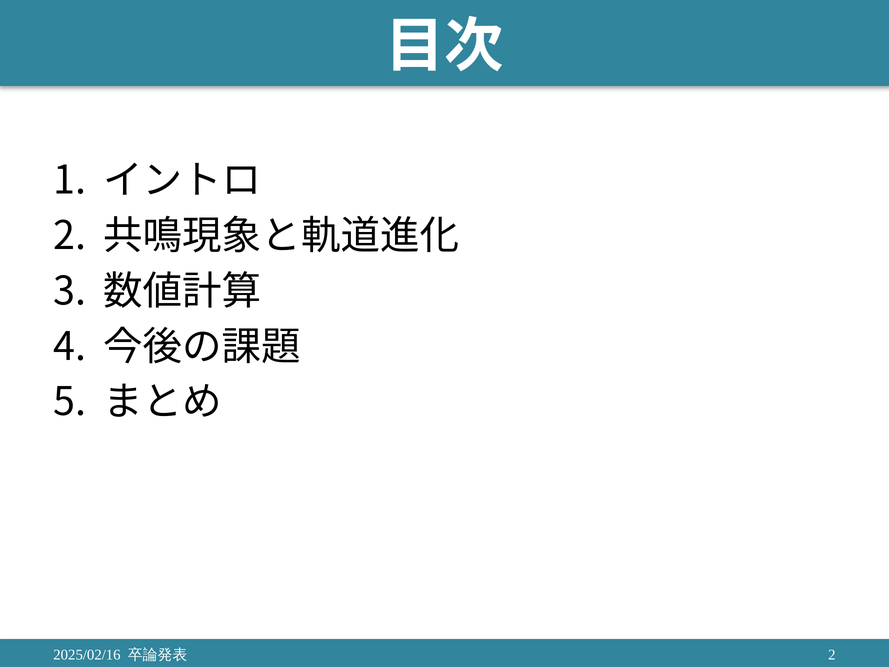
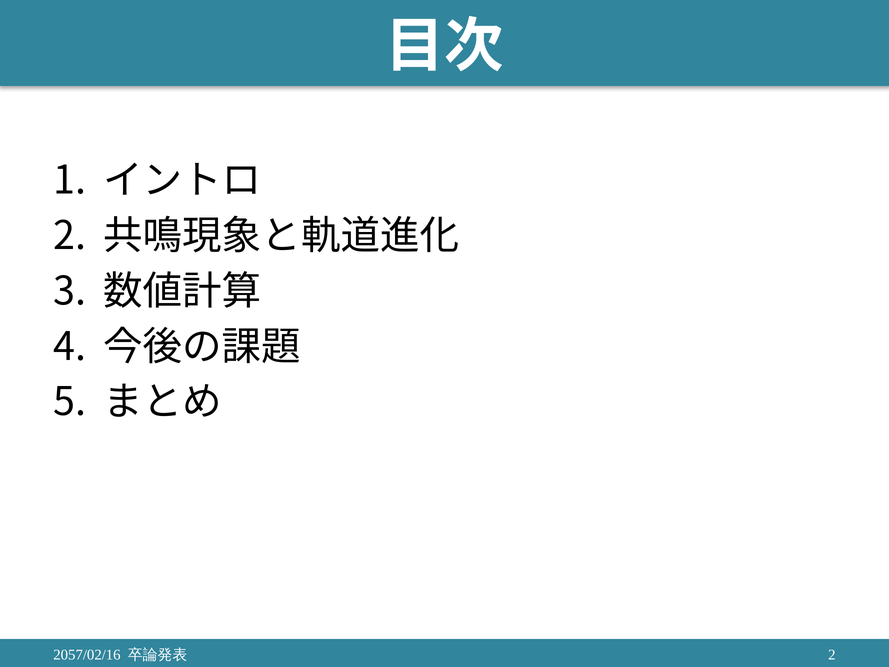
2025/02/16: 2025/02/16 -> 2057/02/16
